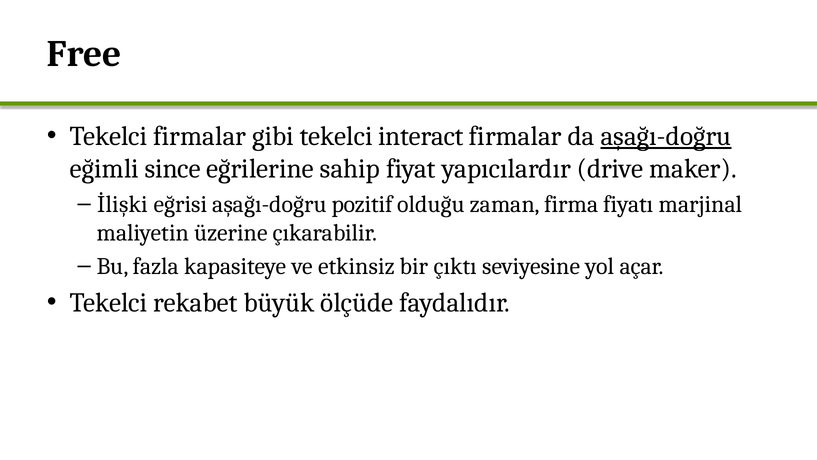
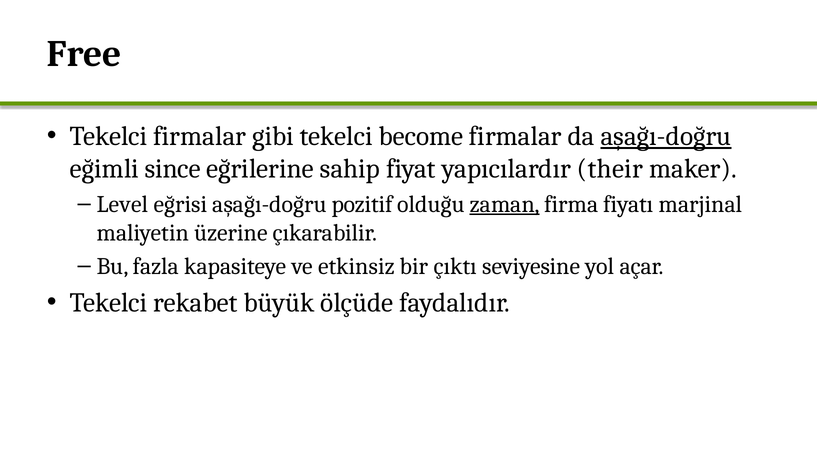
interact: interact -> become
drive: drive -> their
İlişki: İlişki -> Level
zaman underline: none -> present
